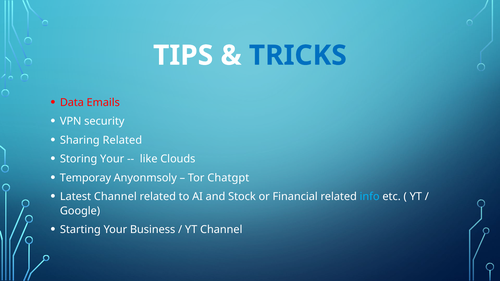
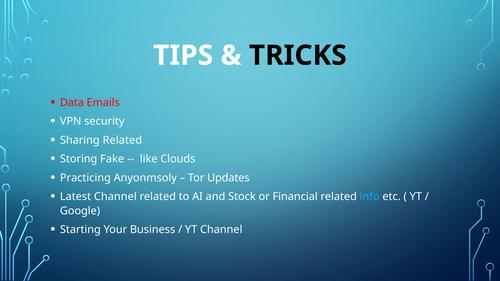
TRICKS colour: blue -> black
Storing Your: Your -> Fake
Temporay: Temporay -> Practicing
Chatgpt: Chatgpt -> Updates
